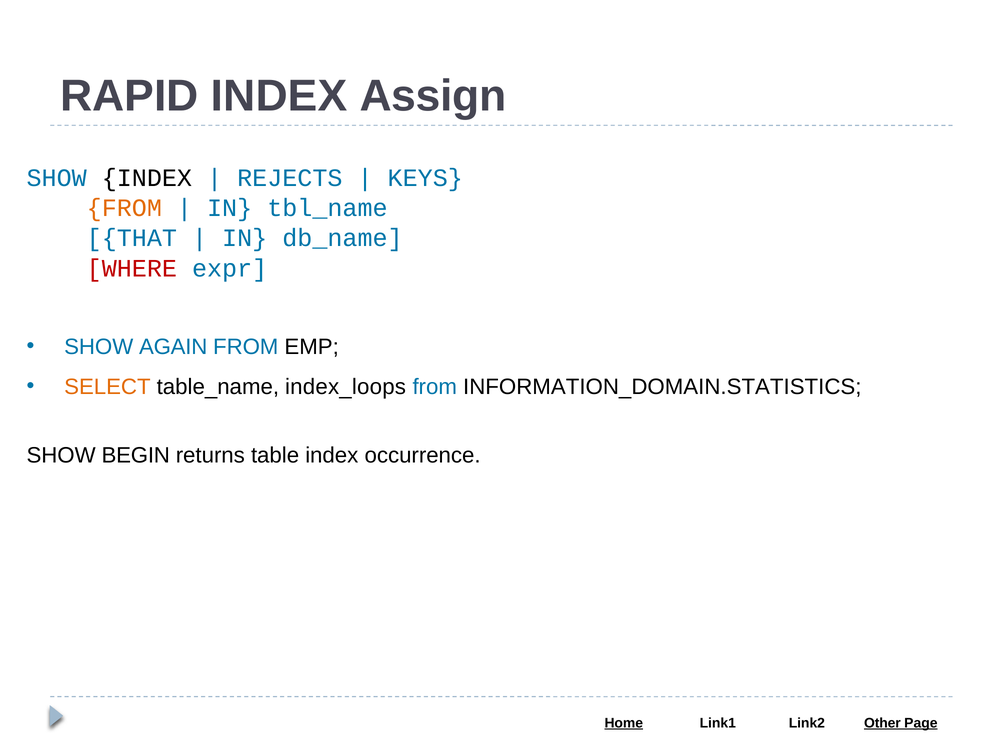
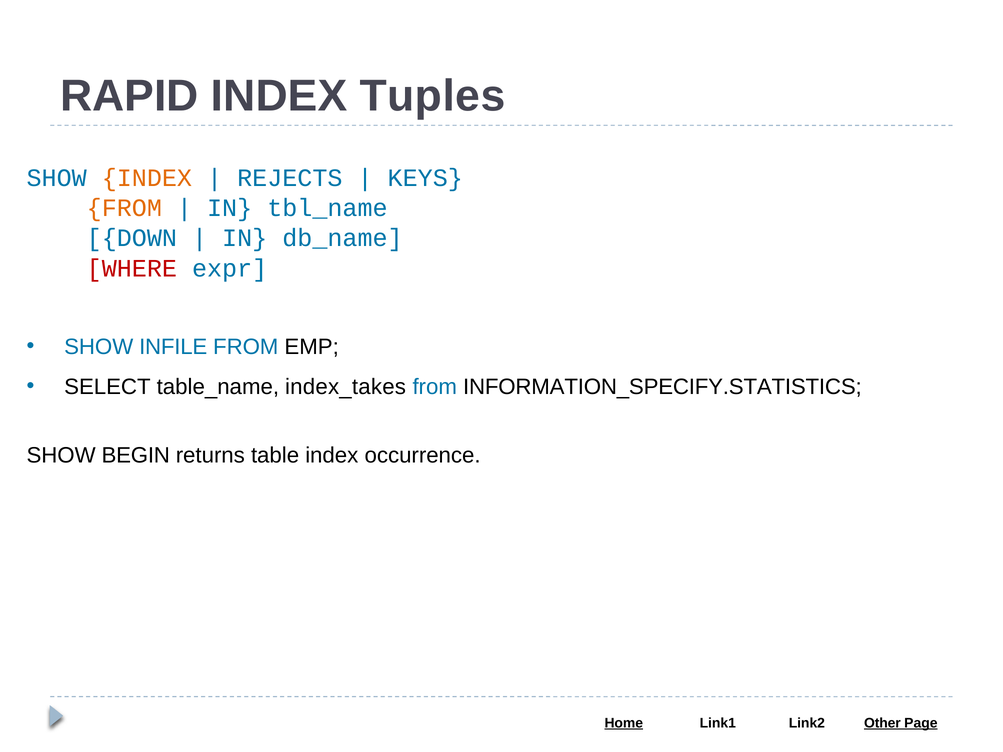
Assign: Assign -> Tuples
INDEX at (147, 178) colour: black -> orange
THAT: THAT -> DOWN
AGAIN: AGAIN -> INFILE
SELECT colour: orange -> black
index_loops: index_loops -> index_takes
INFORMATION_DOMAIN.STATISTICS: INFORMATION_DOMAIN.STATISTICS -> INFORMATION_SPECIFY.STATISTICS
